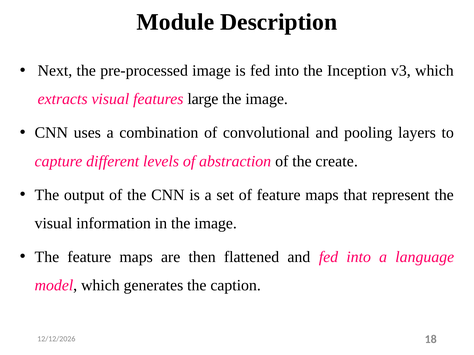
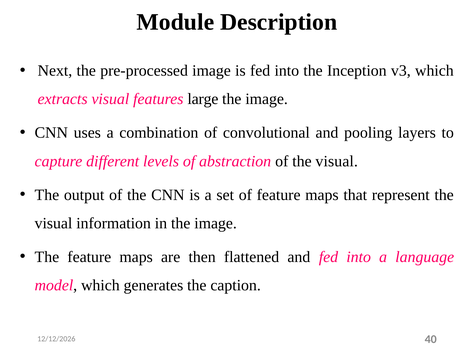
of the create: create -> visual
18: 18 -> 40
